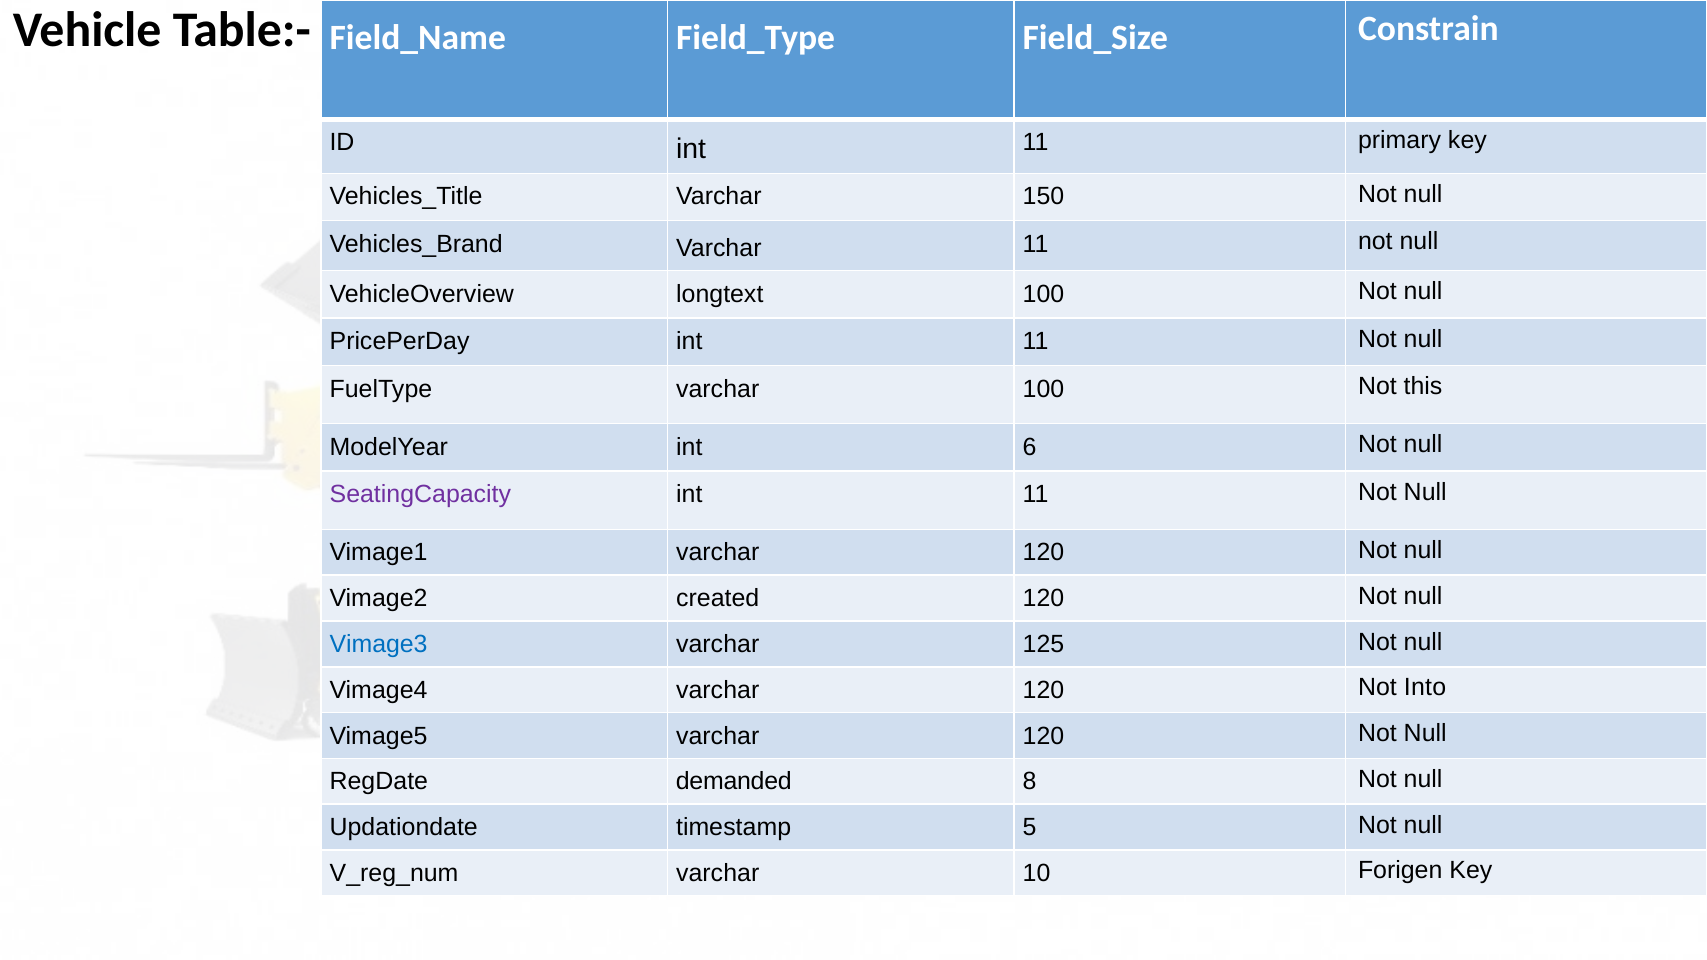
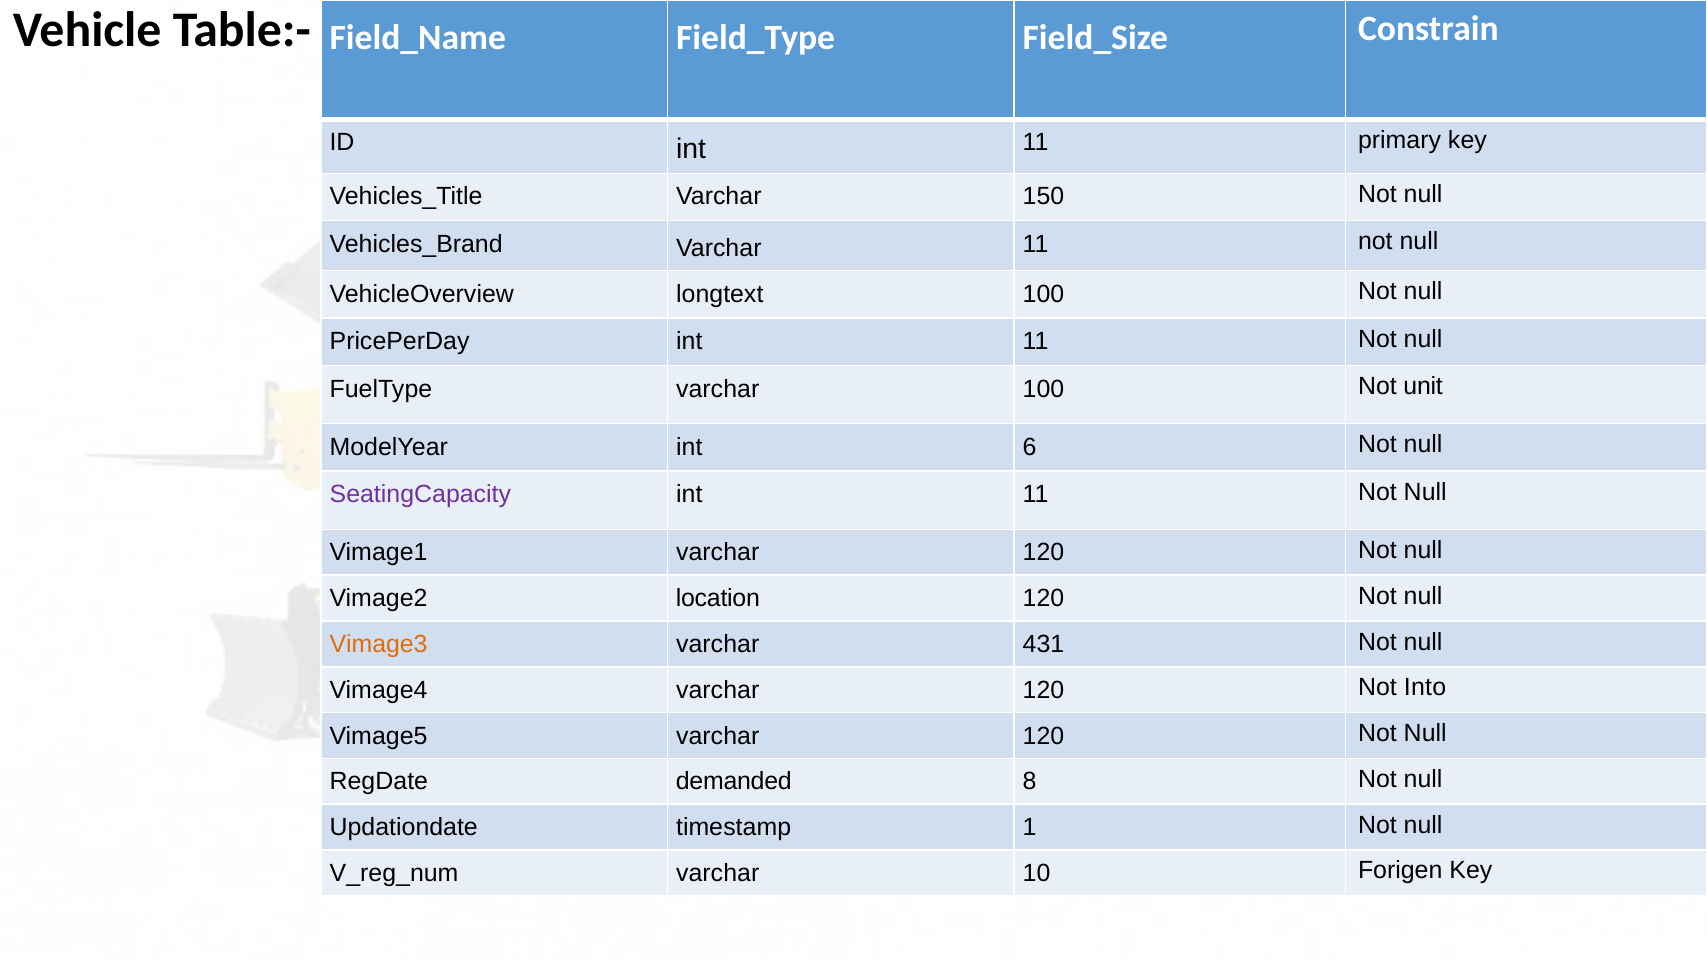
this: this -> unit
created: created -> location
Vimage3 colour: blue -> orange
125: 125 -> 431
5: 5 -> 1
